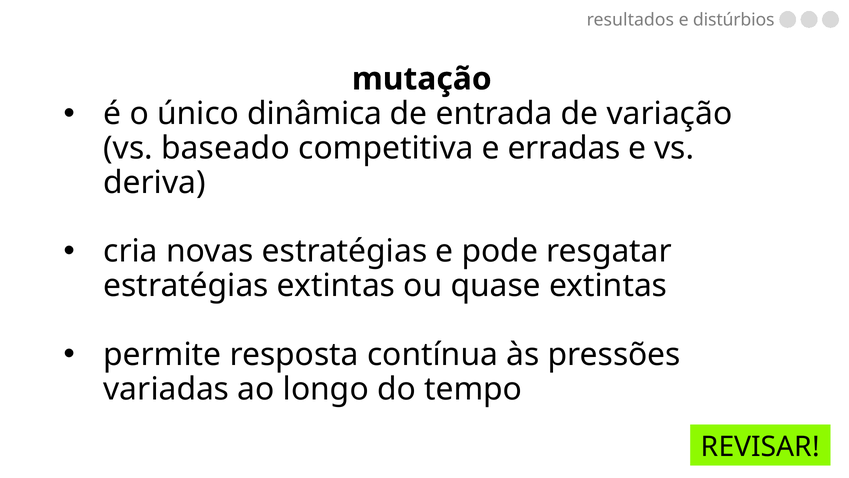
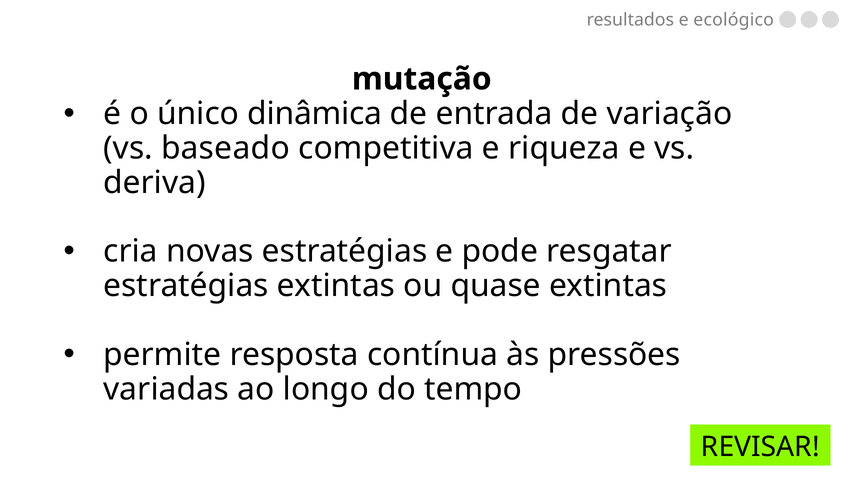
distúrbios: distúrbios -> ecológico
erradas: erradas -> riqueza
